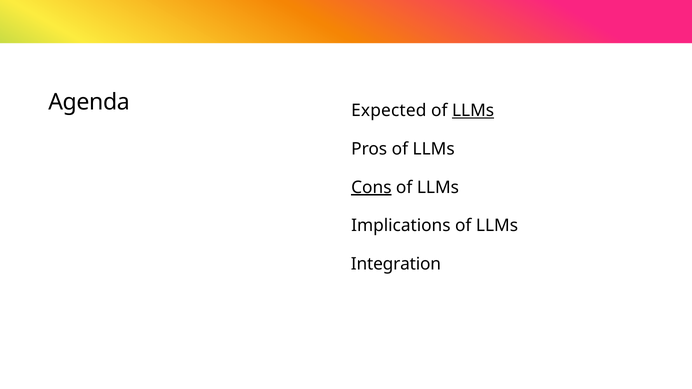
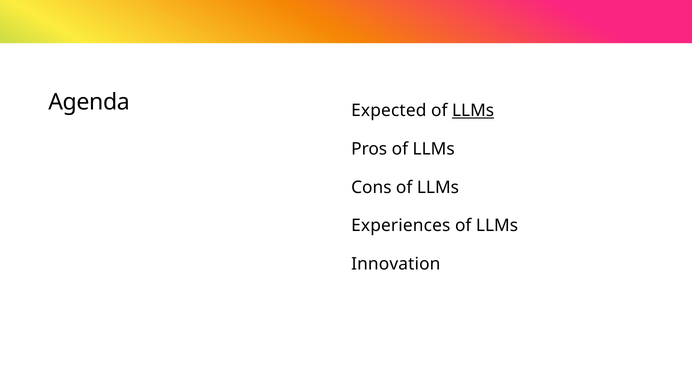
Cons underline: present -> none
Implications: Implications -> Experiences
Integration: Integration -> Innovation
